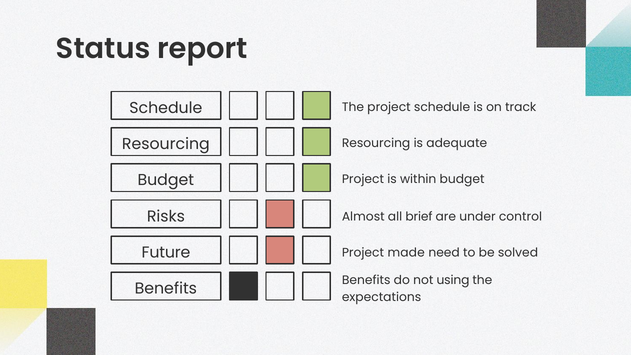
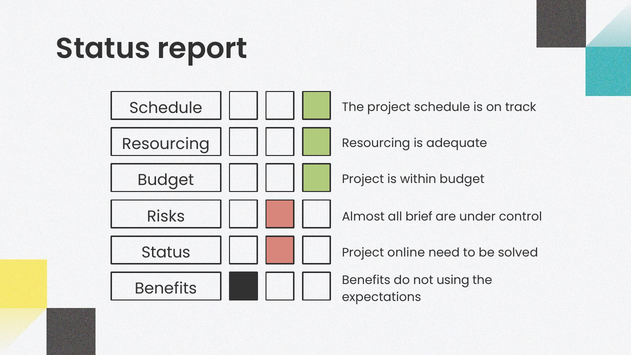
Future at (166, 252): Future -> Status
made: made -> online
